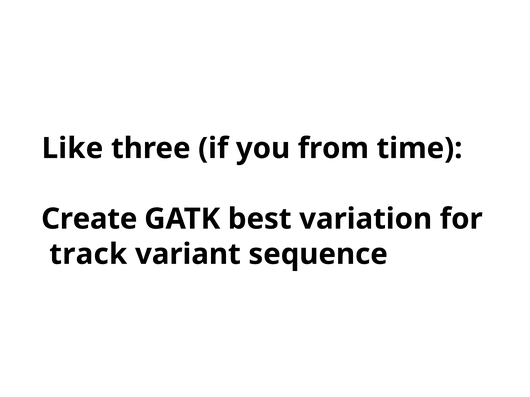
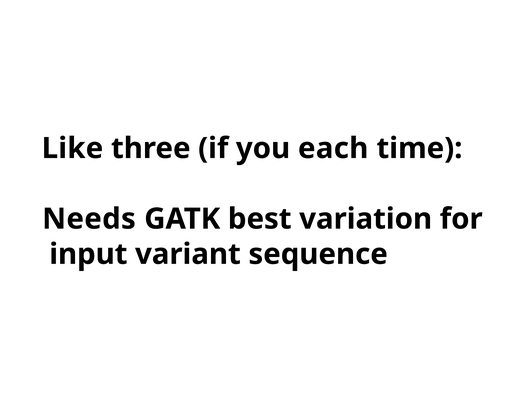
from: from -> each
Create: Create -> Needs
track: track -> input
